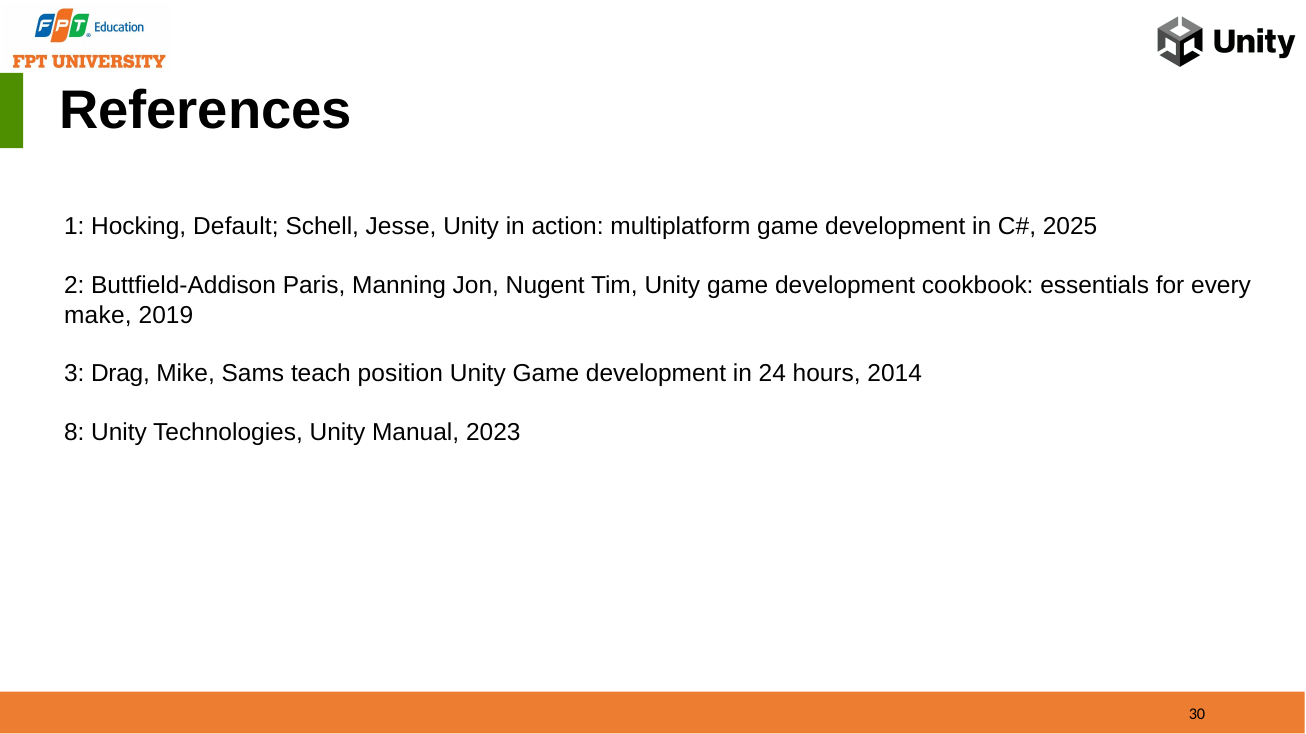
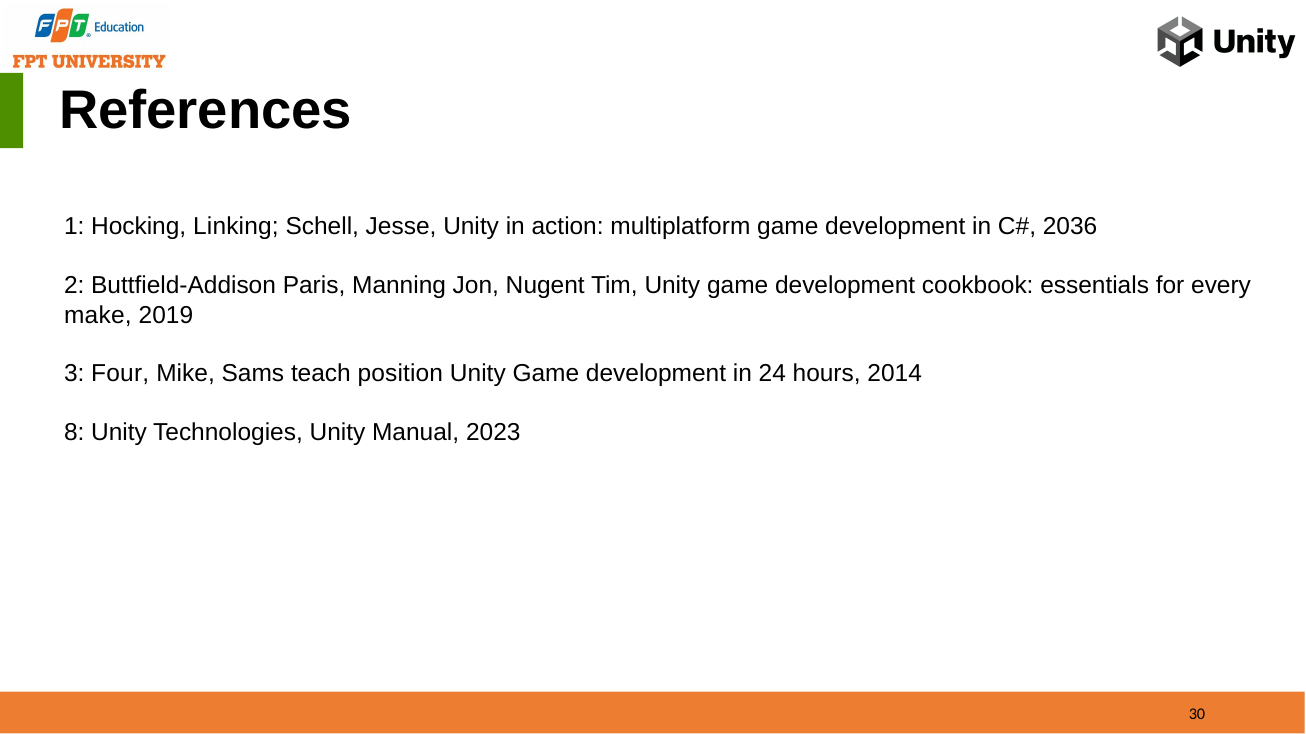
Default: Default -> Linking
2025: 2025 -> 2036
Drag: Drag -> Four
